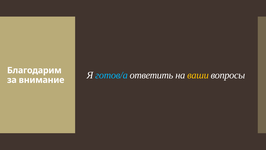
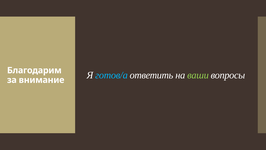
ваши colour: yellow -> light green
